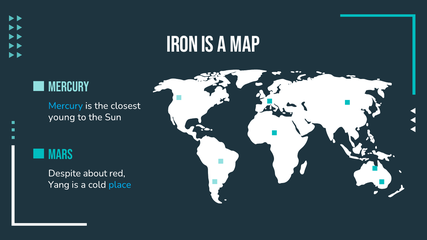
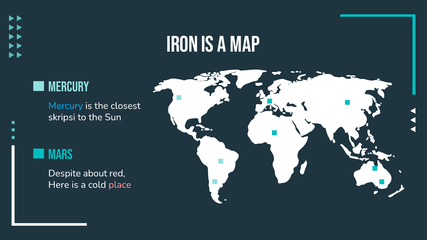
young: young -> skripsi
Yang: Yang -> Here
place colour: light blue -> pink
